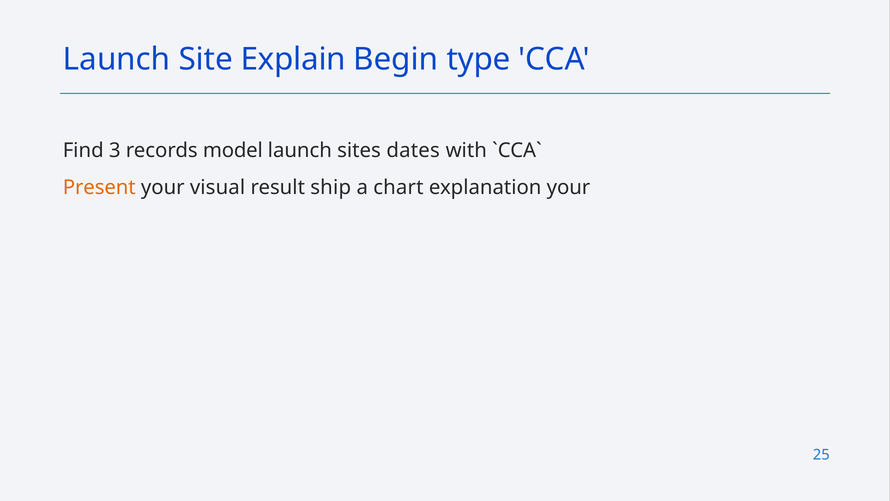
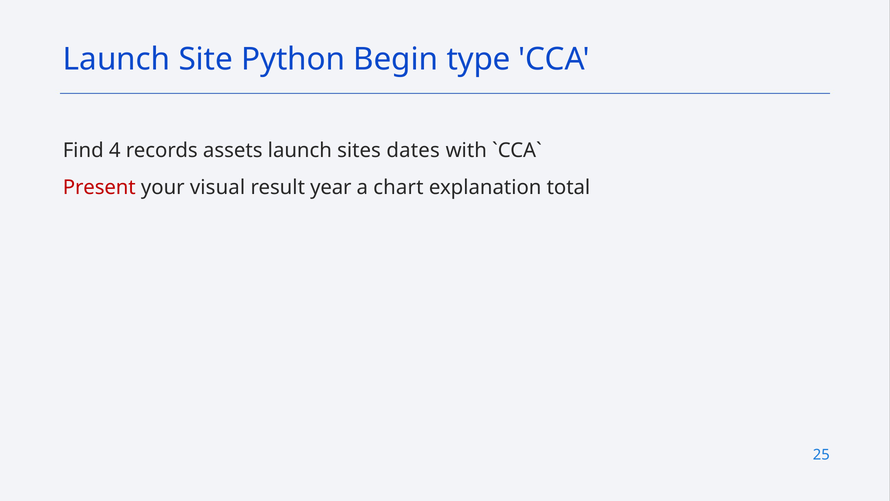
Explain: Explain -> Python
3: 3 -> 4
model: model -> assets
Present colour: orange -> red
ship: ship -> year
explanation your: your -> total
